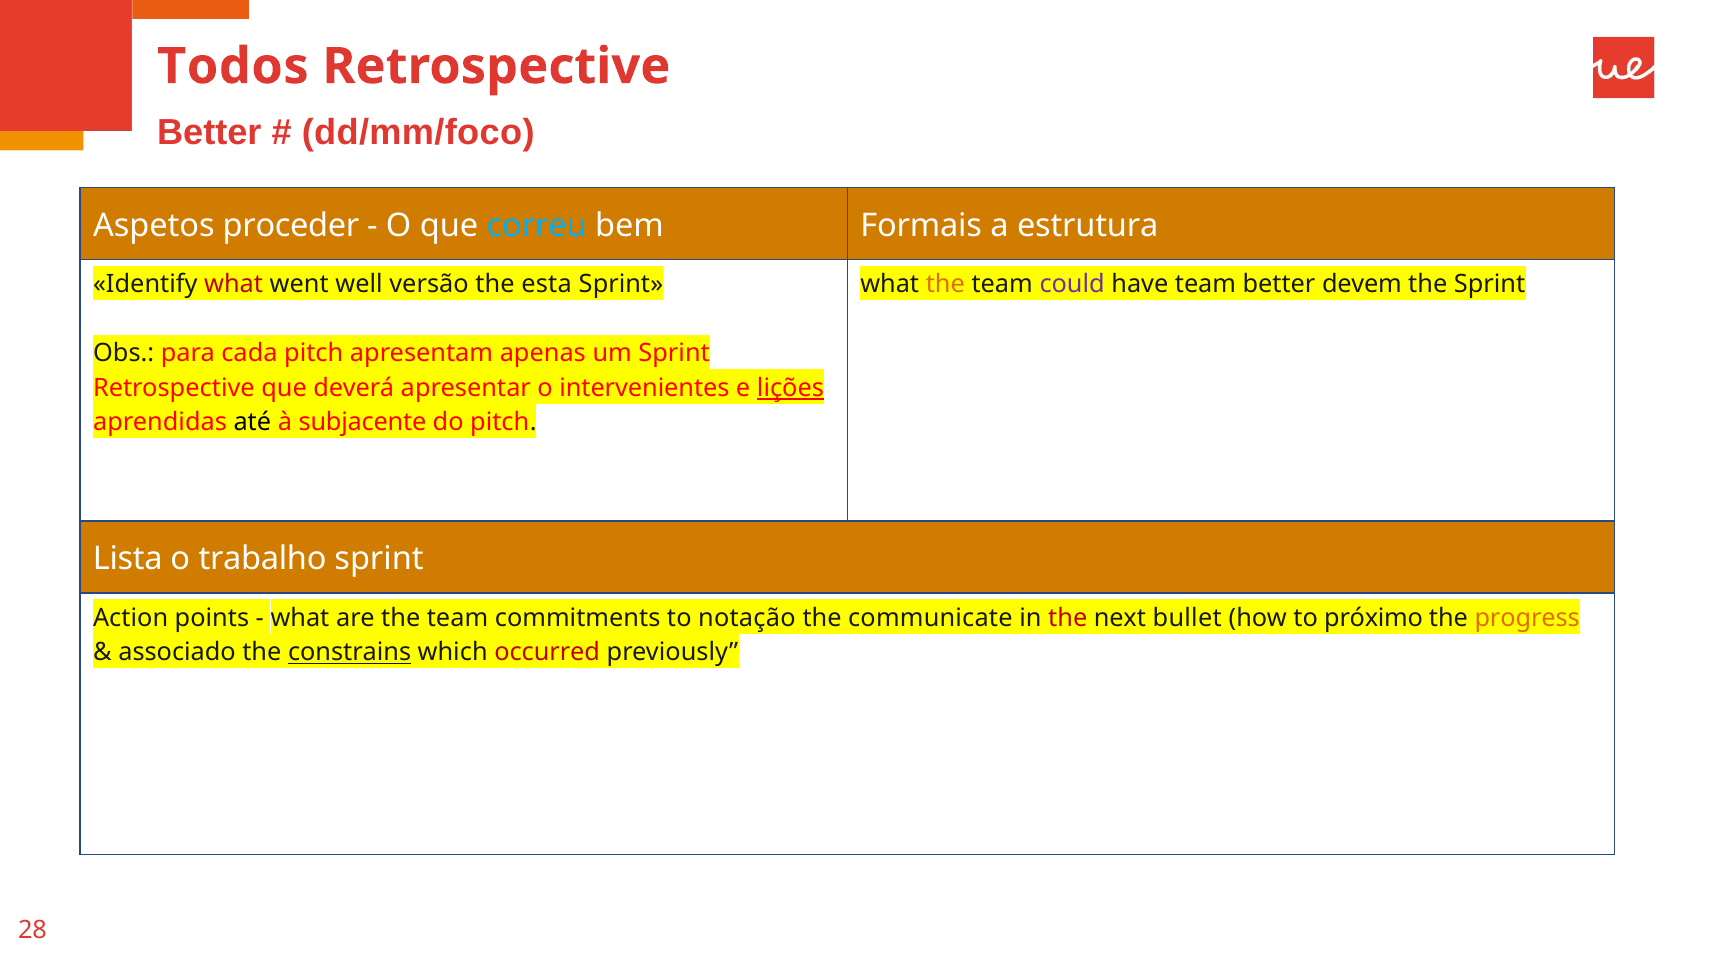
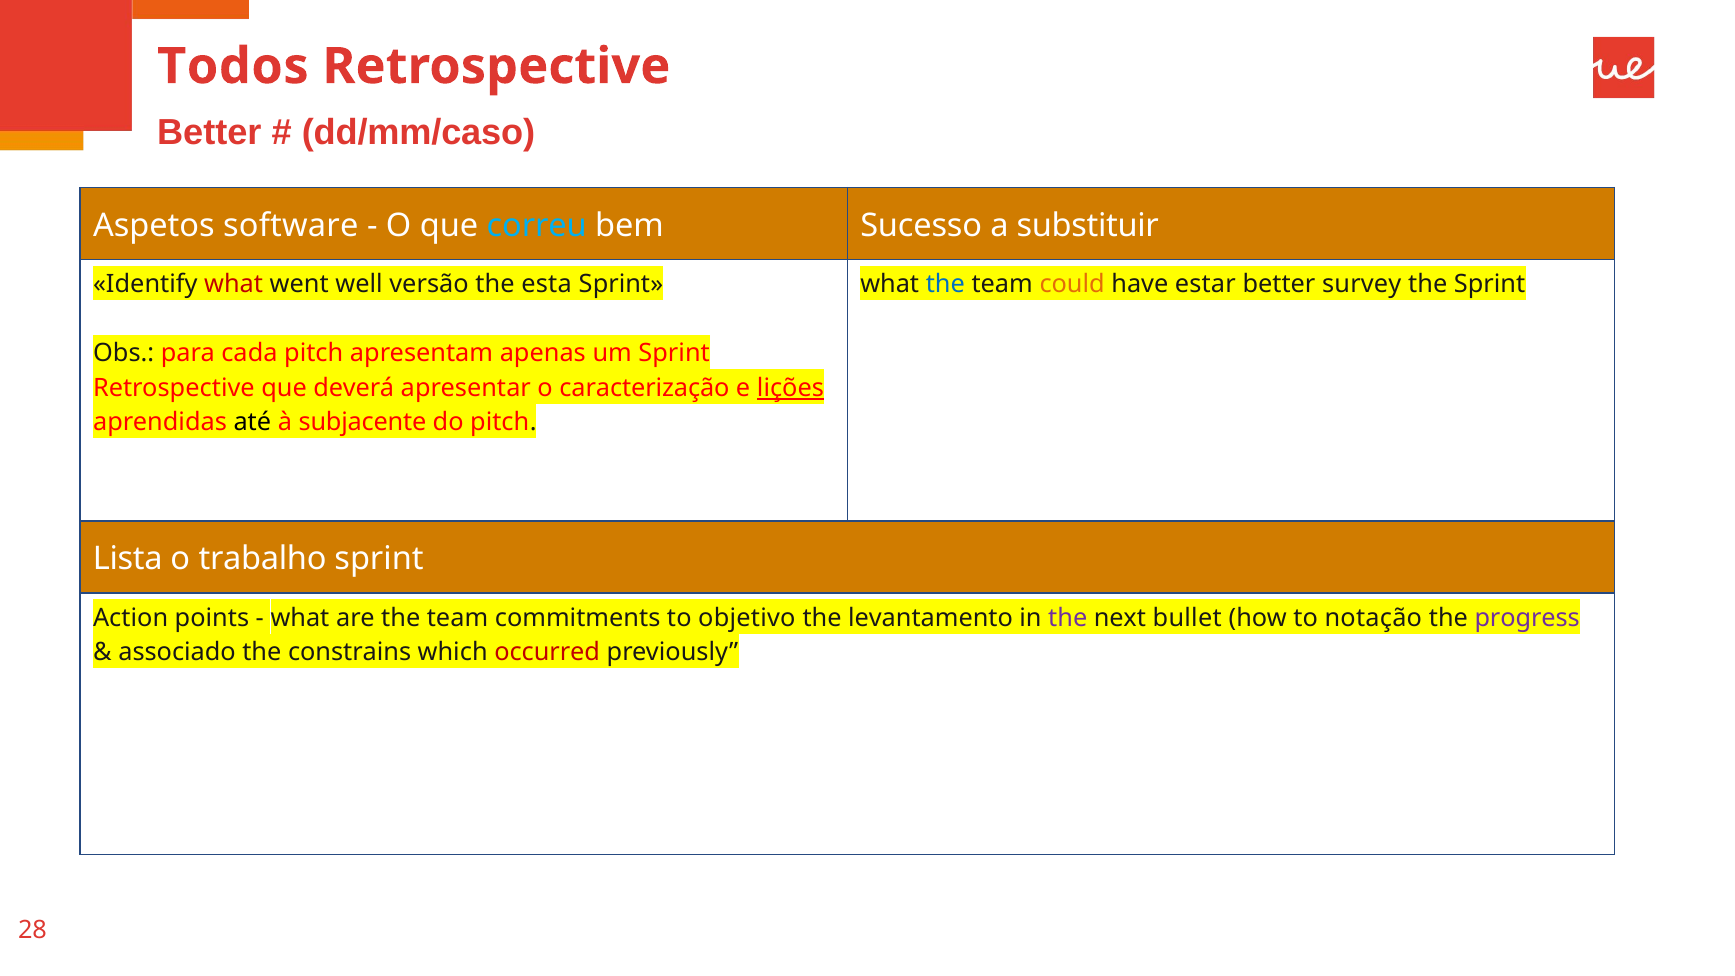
dd/mm/foco: dd/mm/foco -> dd/mm/caso
proceder: proceder -> software
Formais: Formais -> Sucesso
estrutura: estrutura -> substituir
the at (945, 285) colour: orange -> blue
could colour: purple -> orange
have team: team -> estar
devem: devem -> survey
intervenientes: intervenientes -> caracterização
notação: notação -> objetivo
communicate: communicate -> levantamento
the at (1068, 618) colour: red -> purple
próximo: próximo -> notação
progress colour: orange -> purple
constrains underline: present -> none
